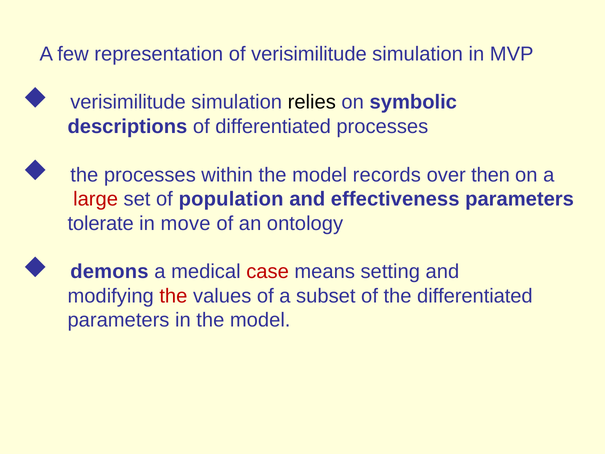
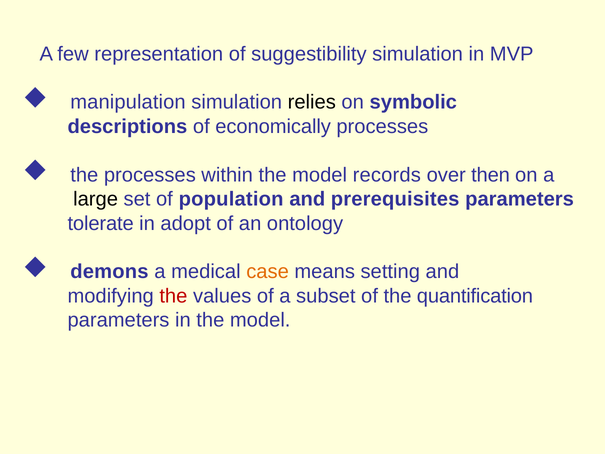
of verisimilitude: verisimilitude -> suggestibility
verisimilitude at (128, 102): verisimilitude -> manipulation
of differentiated: differentiated -> economically
large colour: red -> black
effectiveness: effectiveness -> prerequisites
move: move -> adopt
case colour: red -> orange
the differentiated: differentiated -> quantification
